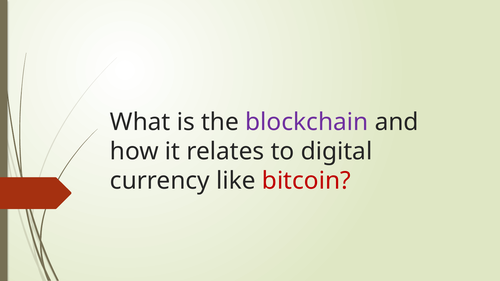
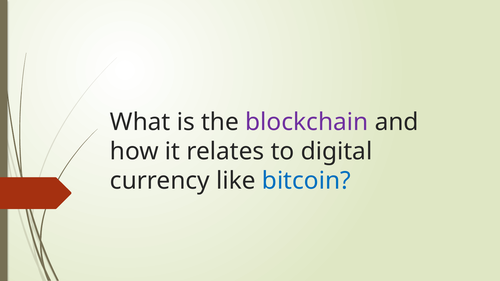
bitcoin colour: red -> blue
